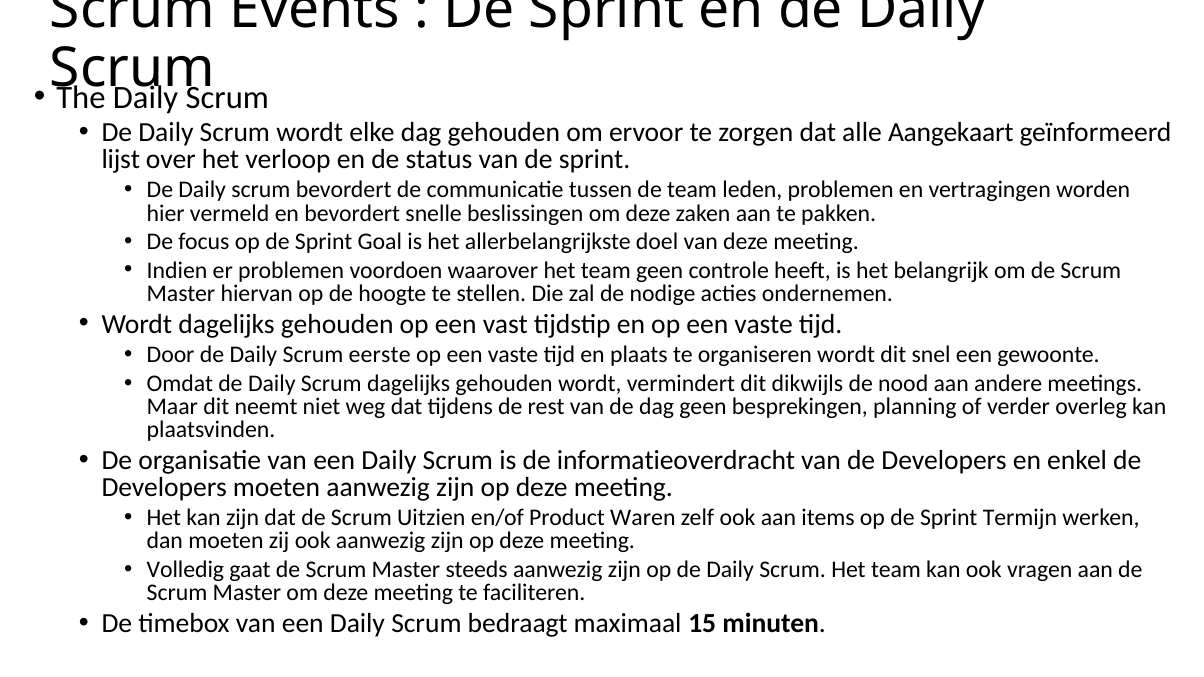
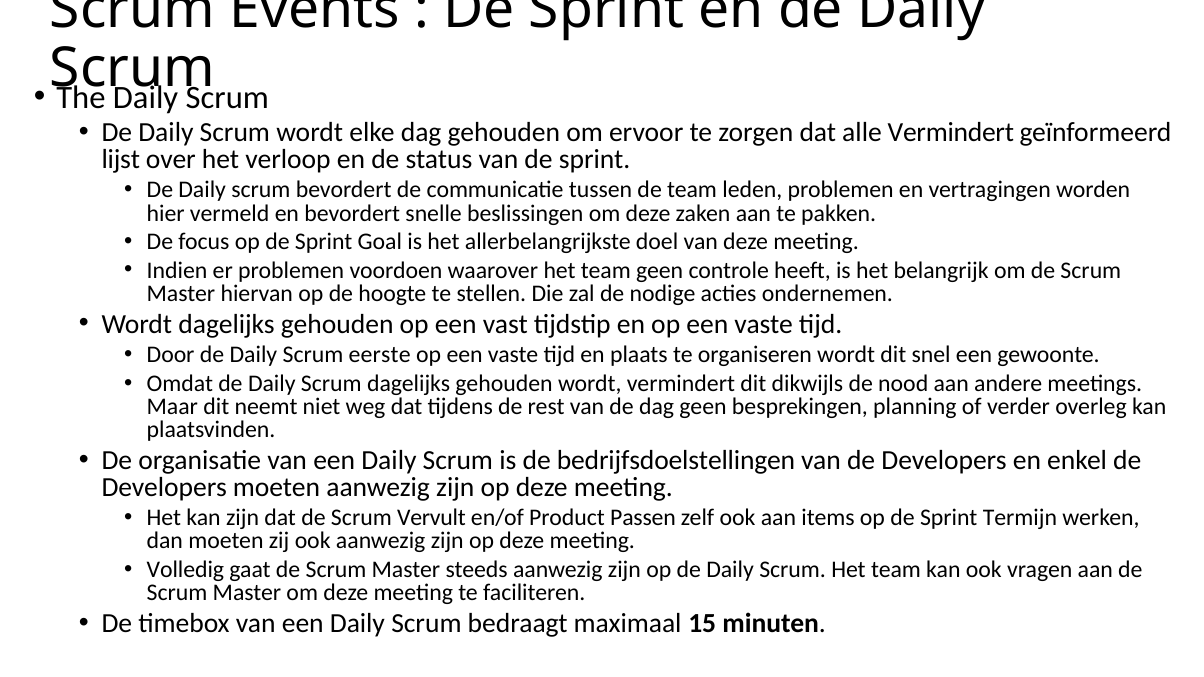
alle Aangekaart: Aangekaart -> Vermindert
informatieoverdracht: informatieoverdracht -> bedrijfsdoelstellingen
Uitzien: Uitzien -> Vervult
Waren: Waren -> Passen
